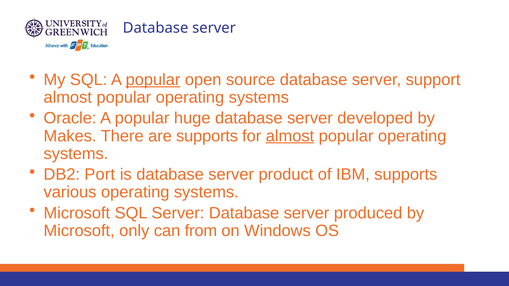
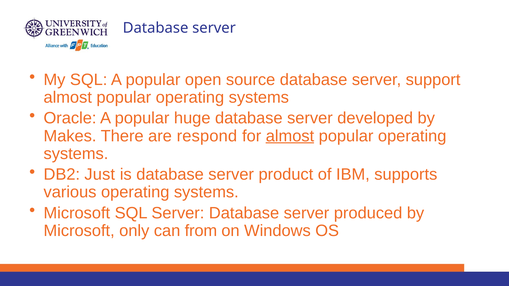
popular at (153, 80) underline: present -> none
are supports: supports -> respond
Port: Port -> Just
